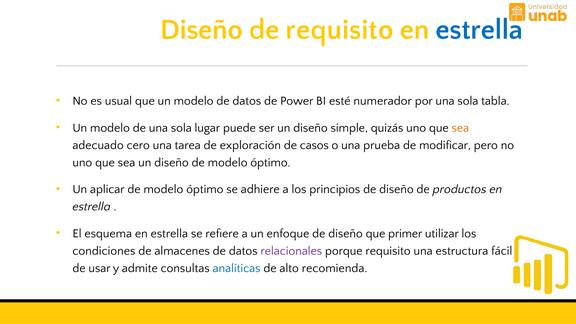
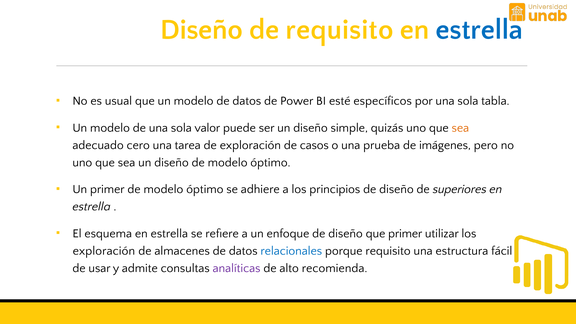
numerador: numerador -> específicos
lugar: lugar -> valor
modificar: modificar -> imágenes
Un aplicar: aplicar -> primer
productos: productos -> superiores
condiciones at (104, 251): condiciones -> exploración
relacionales colour: purple -> blue
analíticas colour: blue -> purple
